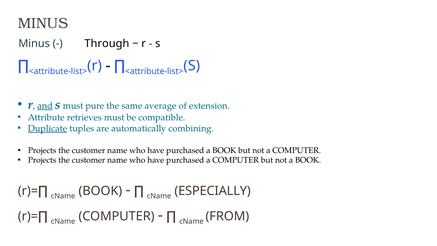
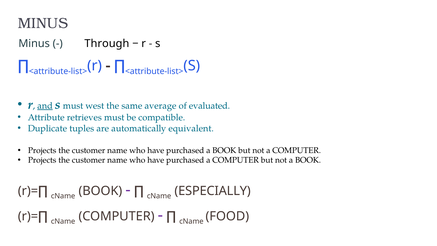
pure: pure -> west
extension: extension -> evaluated
Duplicate underline: present -> none
combining: combining -> equivalent
FROM: FROM -> FOOD
